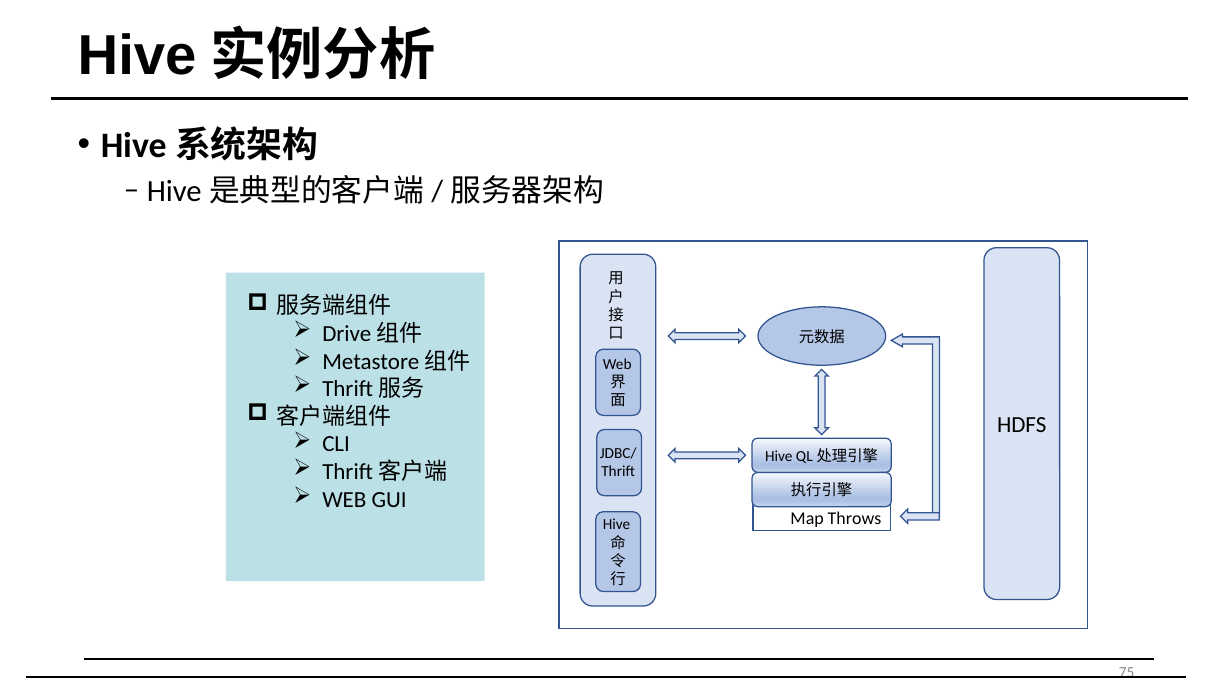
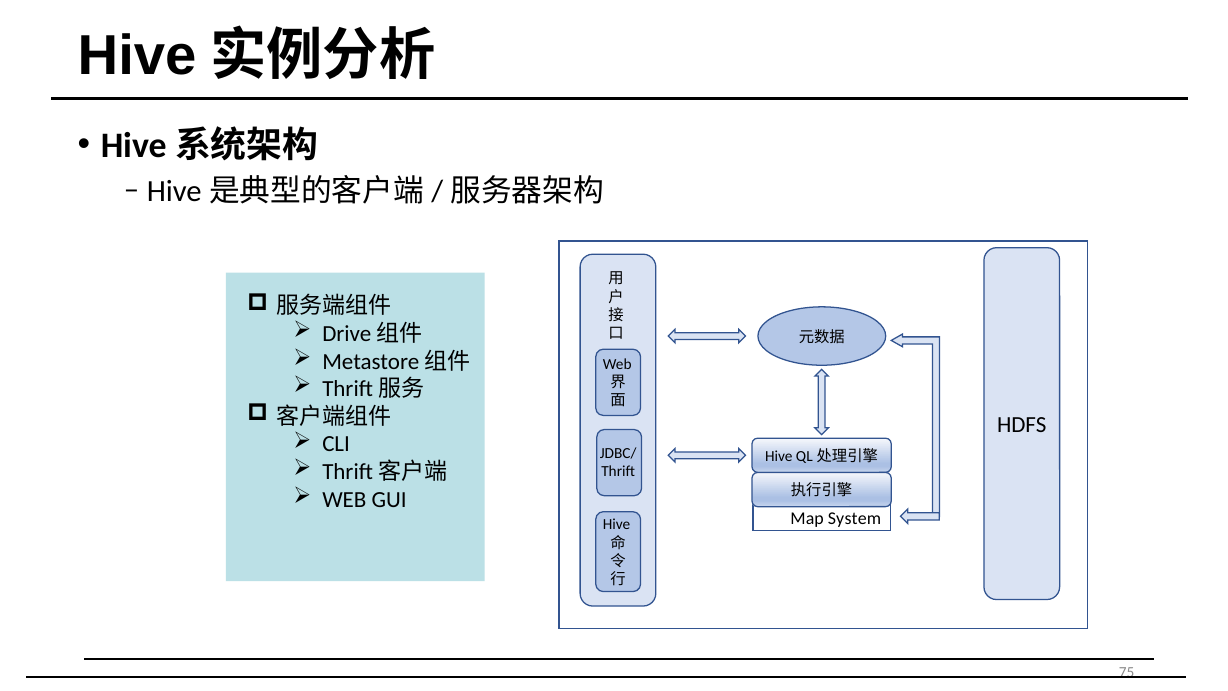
Throws: Throws -> System
